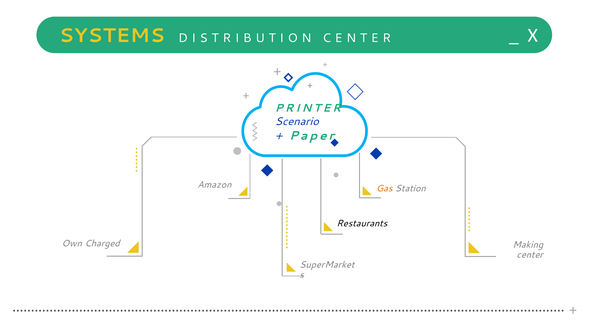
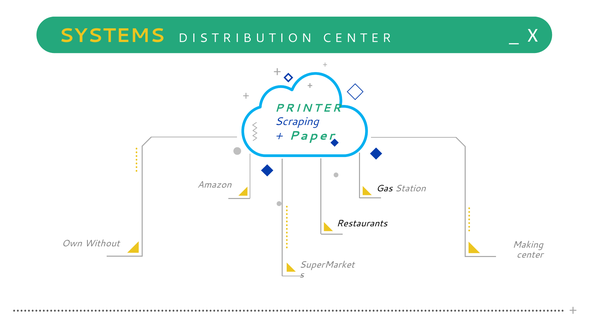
Scenario: Scenario -> Scraping
Gas colour: orange -> black
Charged: Charged -> Without
